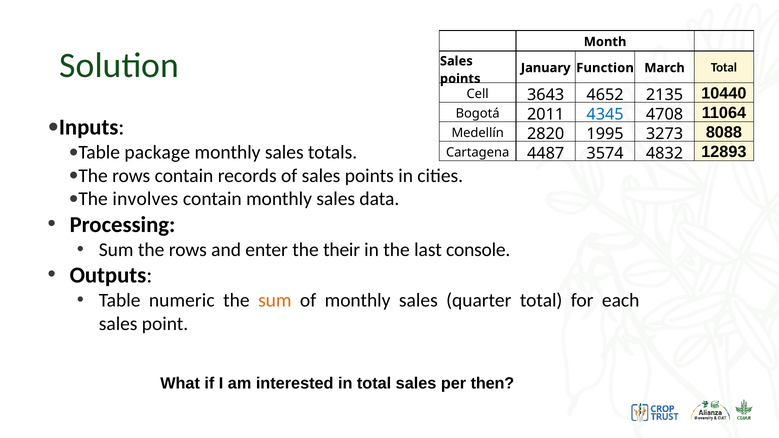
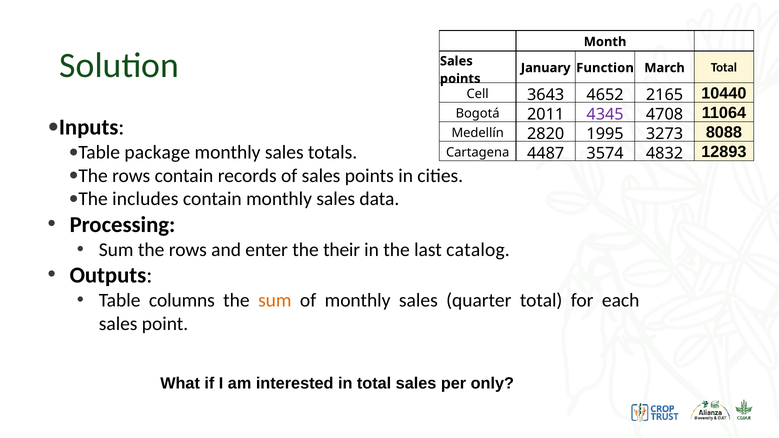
2135: 2135 -> 2165
4345 colour: blue -> purple
involves: involves -> includes
console: console -> catalog
numeric: numeric -> columns
then: then -> only
